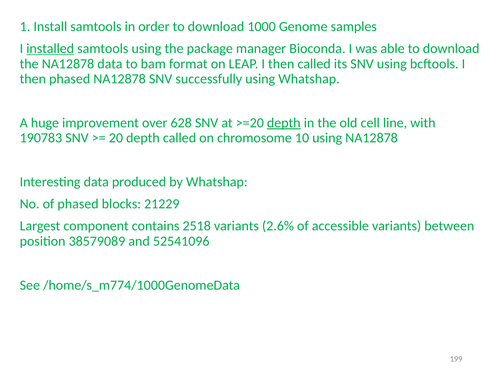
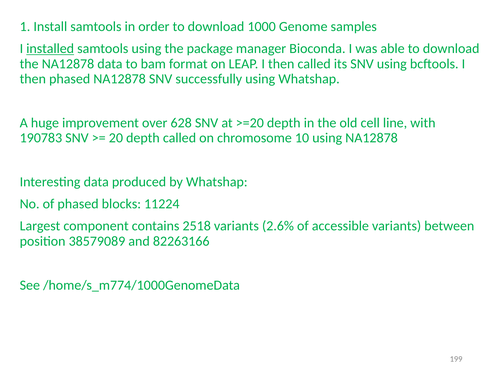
depth at (284, 123) underline: present -> none
21229: 21229 -> 11224
52541096: 52541096 -> 82263166
